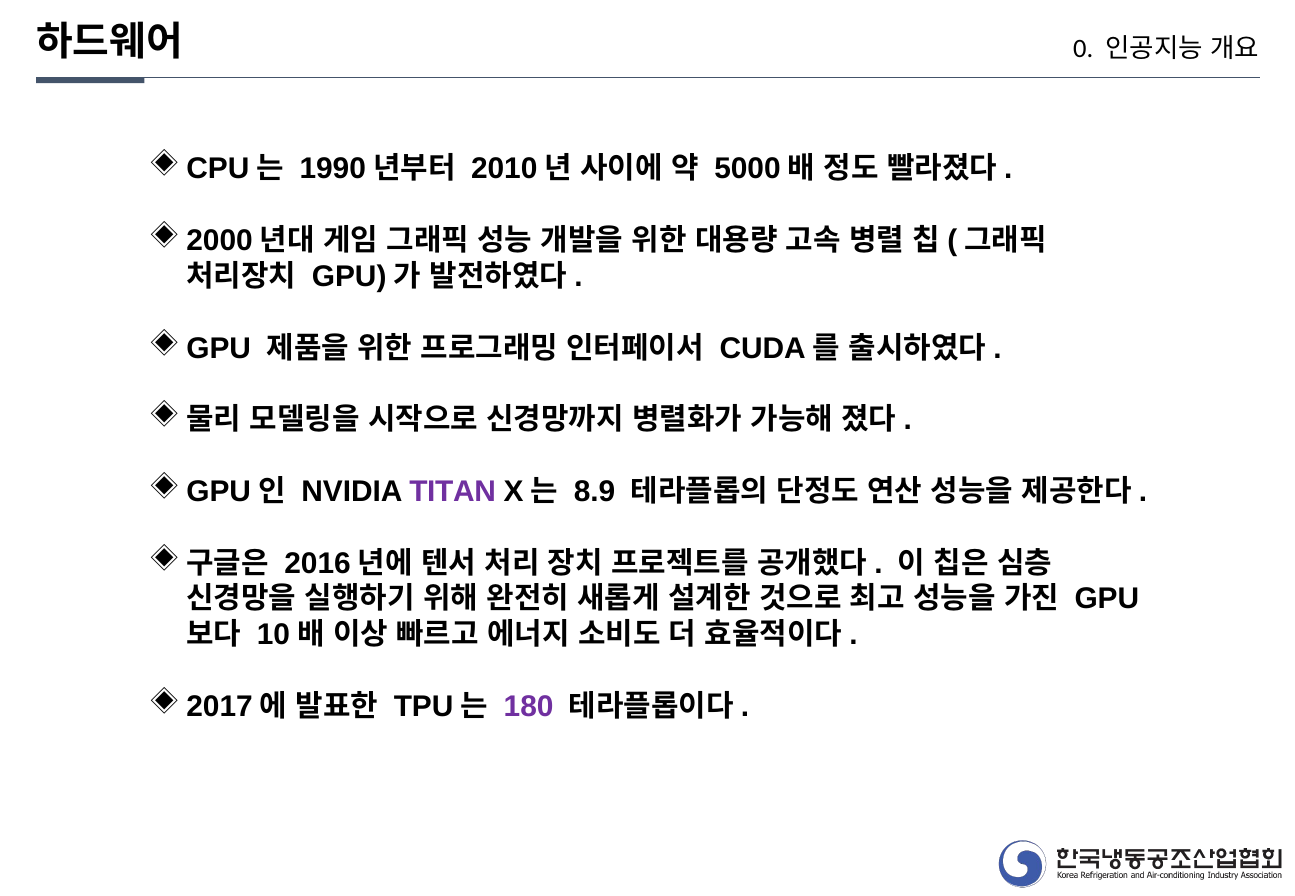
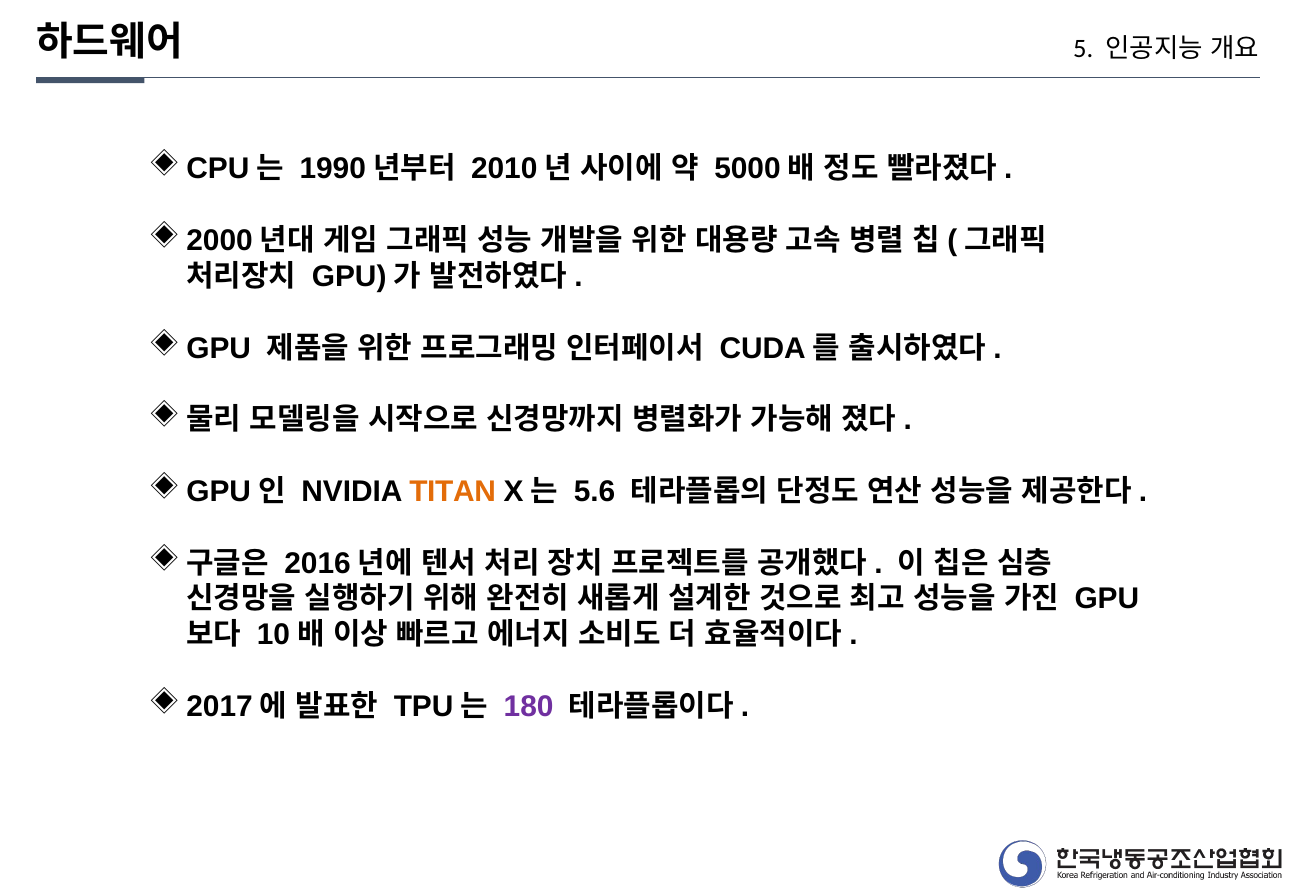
0: 0 -> 5
TITAN colour: purple -> orange
8.9: 8.9 -> 5.6
